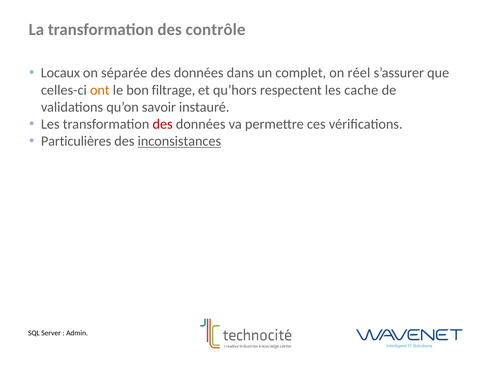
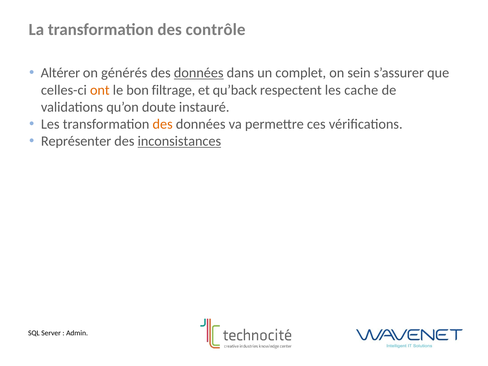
Locaux: Locaux -> Altérer
séparée: séparée -> générés
données at (199, 73) underline: none -> present
réel: réel -> sein
qu’hors: qu’hors -> qu’back
savoir: savoir -> doute
des at (163, 124) colour: red -> orange
Particulières: Particulières -> Représenter
